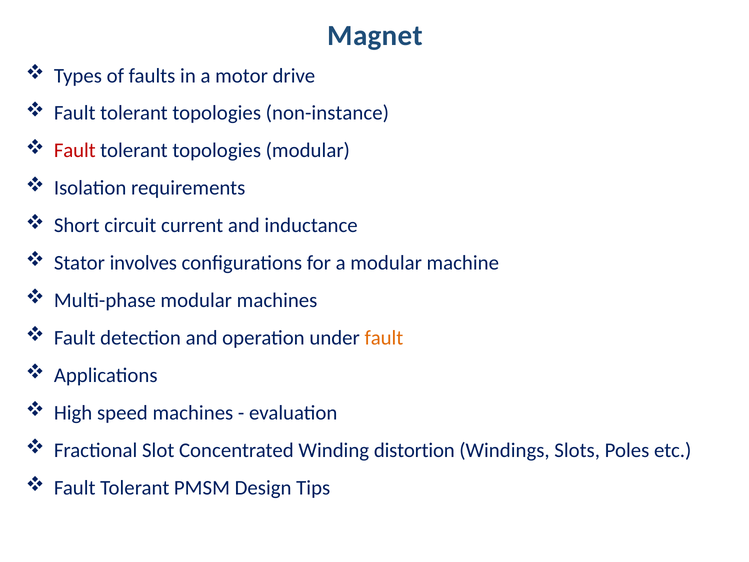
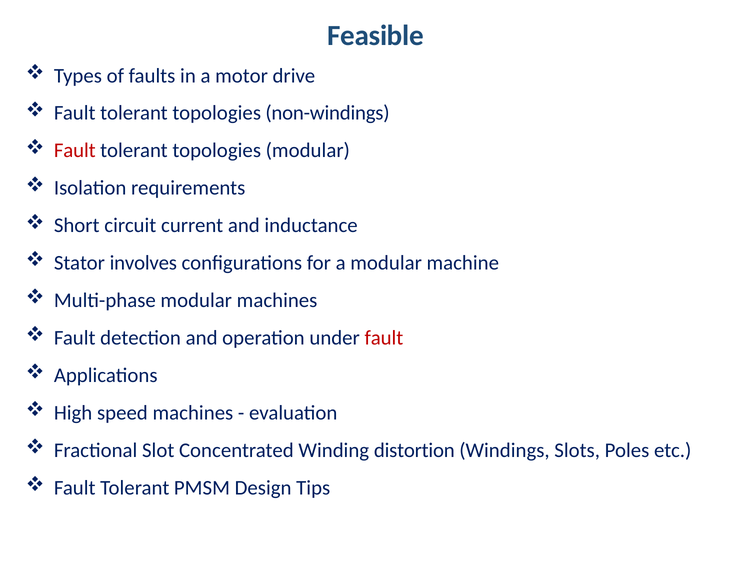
Magnet: Magnet -> Feasible
non-instance: non-instance -> non-windings
fault at (384, 338) colour: orange -> red
